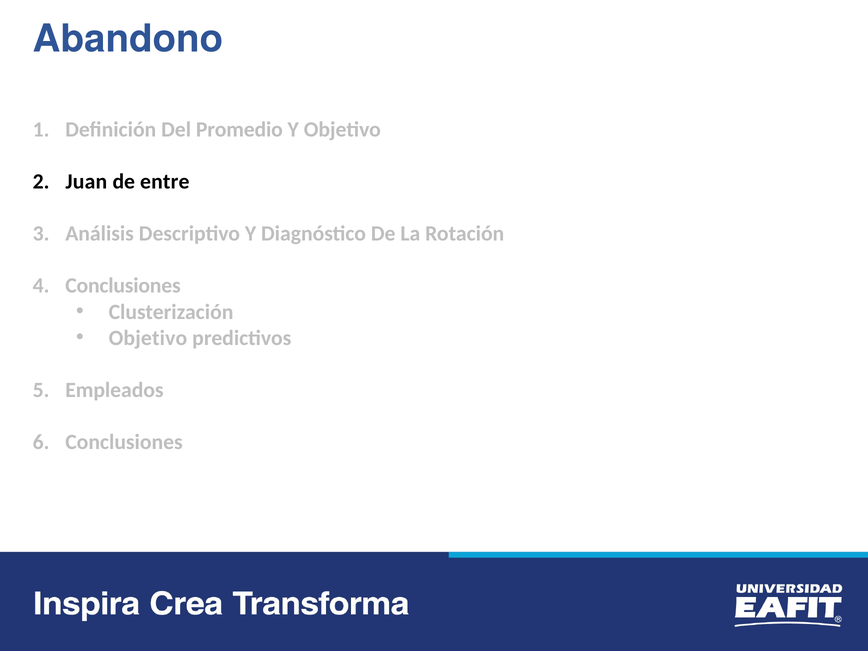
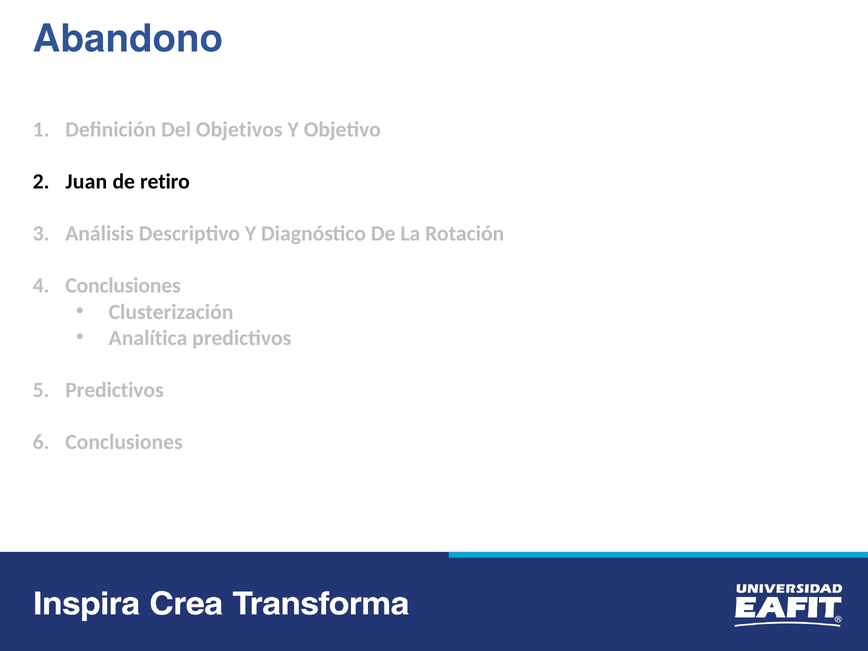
Promedio: Promedio -> Objetivos
entre: entre -> retiro
Objetivo at (148, 338): Objetivo -> Analítica
Empleados at (114, 390): Empleados -> Predictivos
